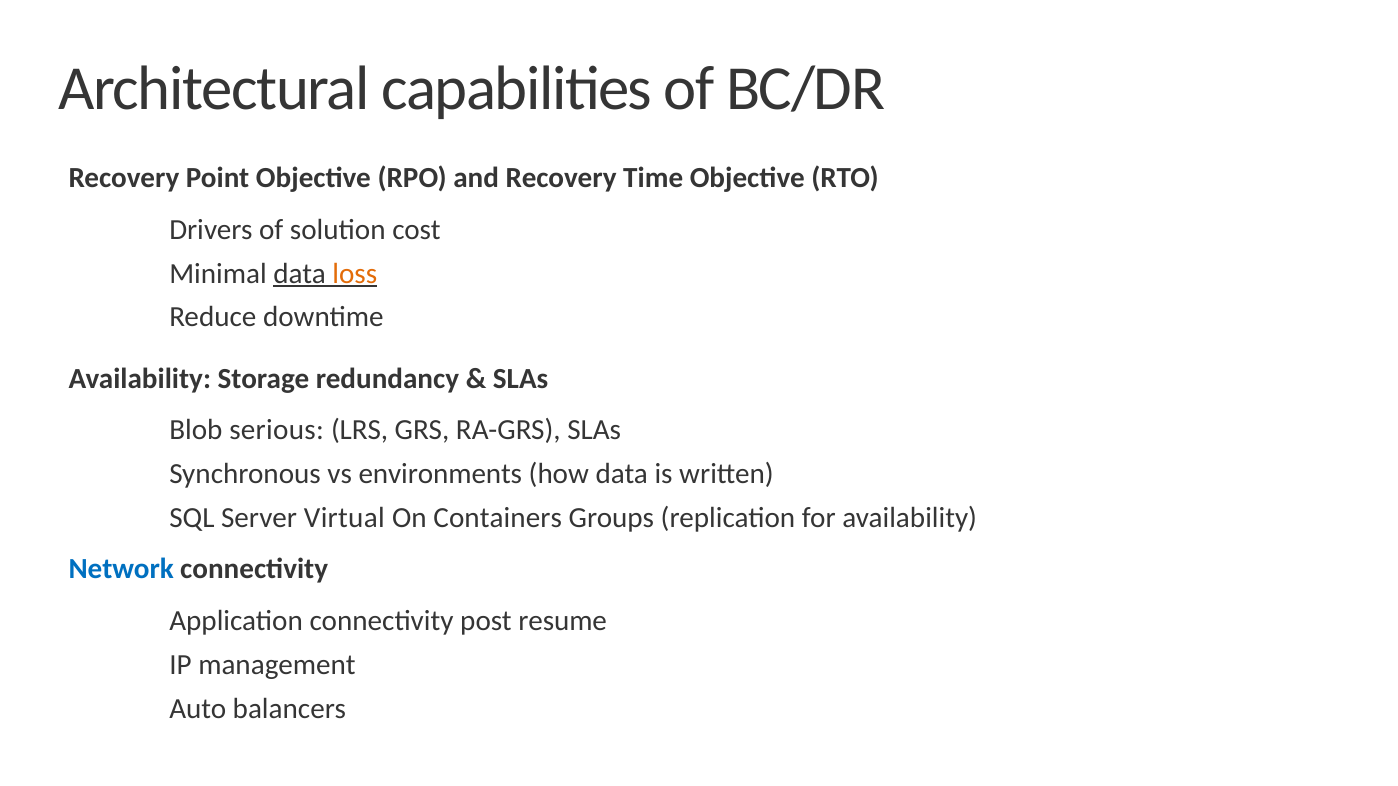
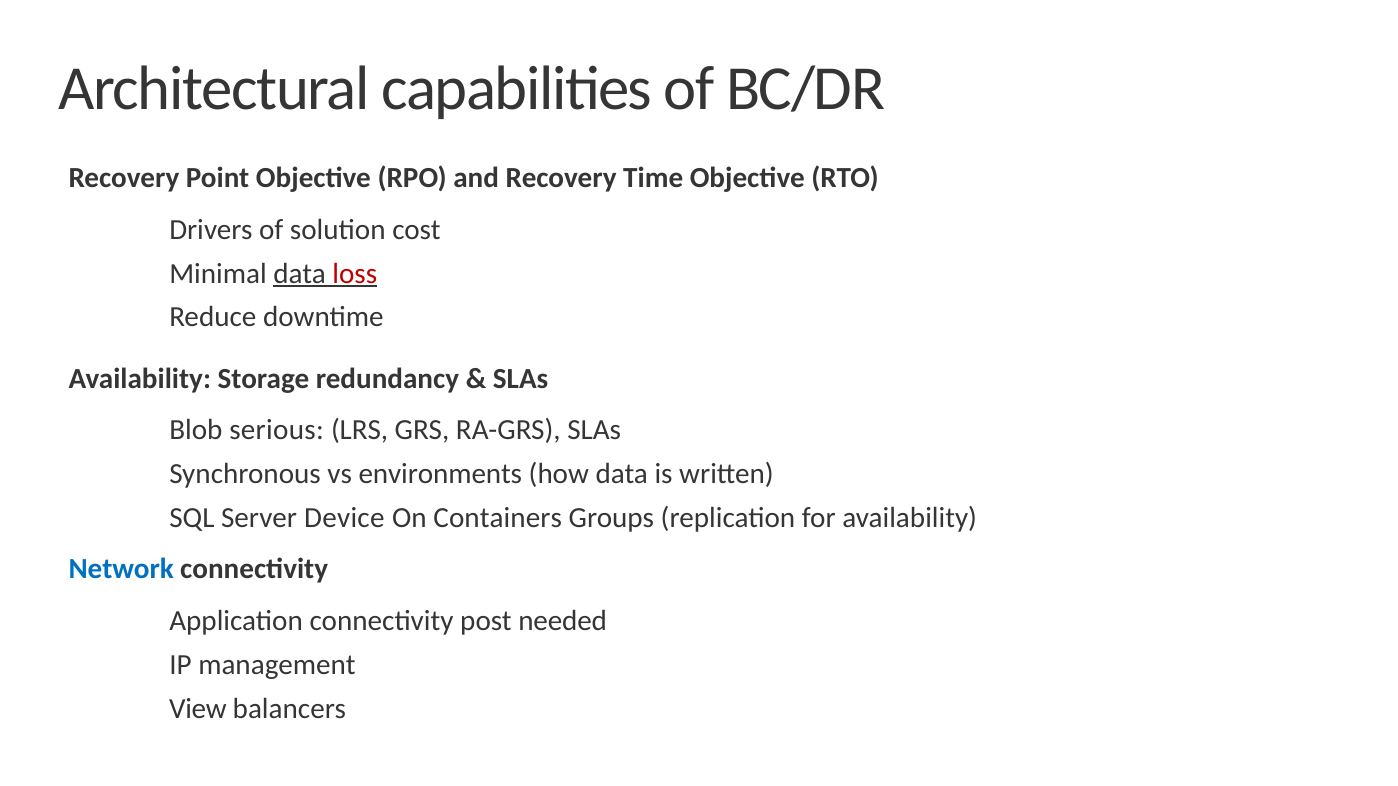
loss colour: orange -> red
Virtual: Virtual -> Device
resume: resume -> needed
Auto: Auto -> View
